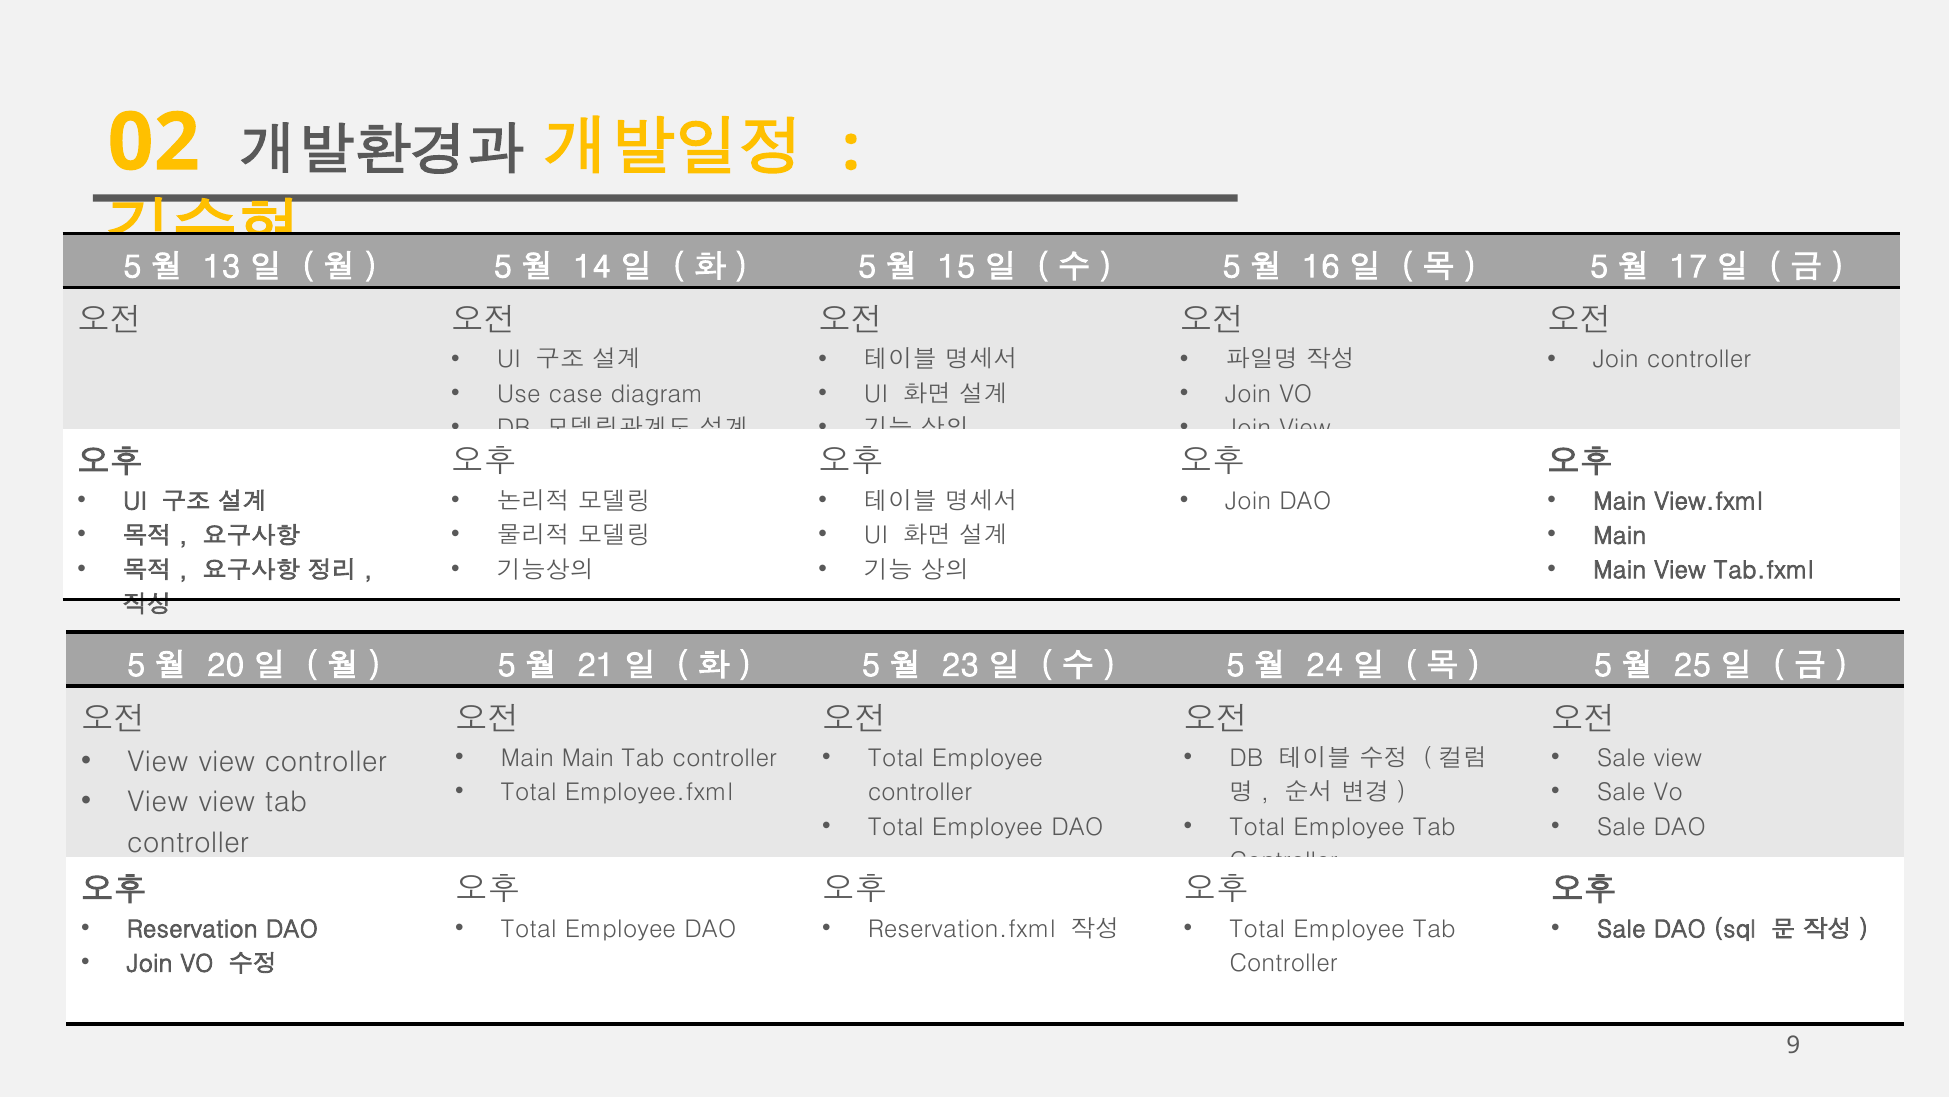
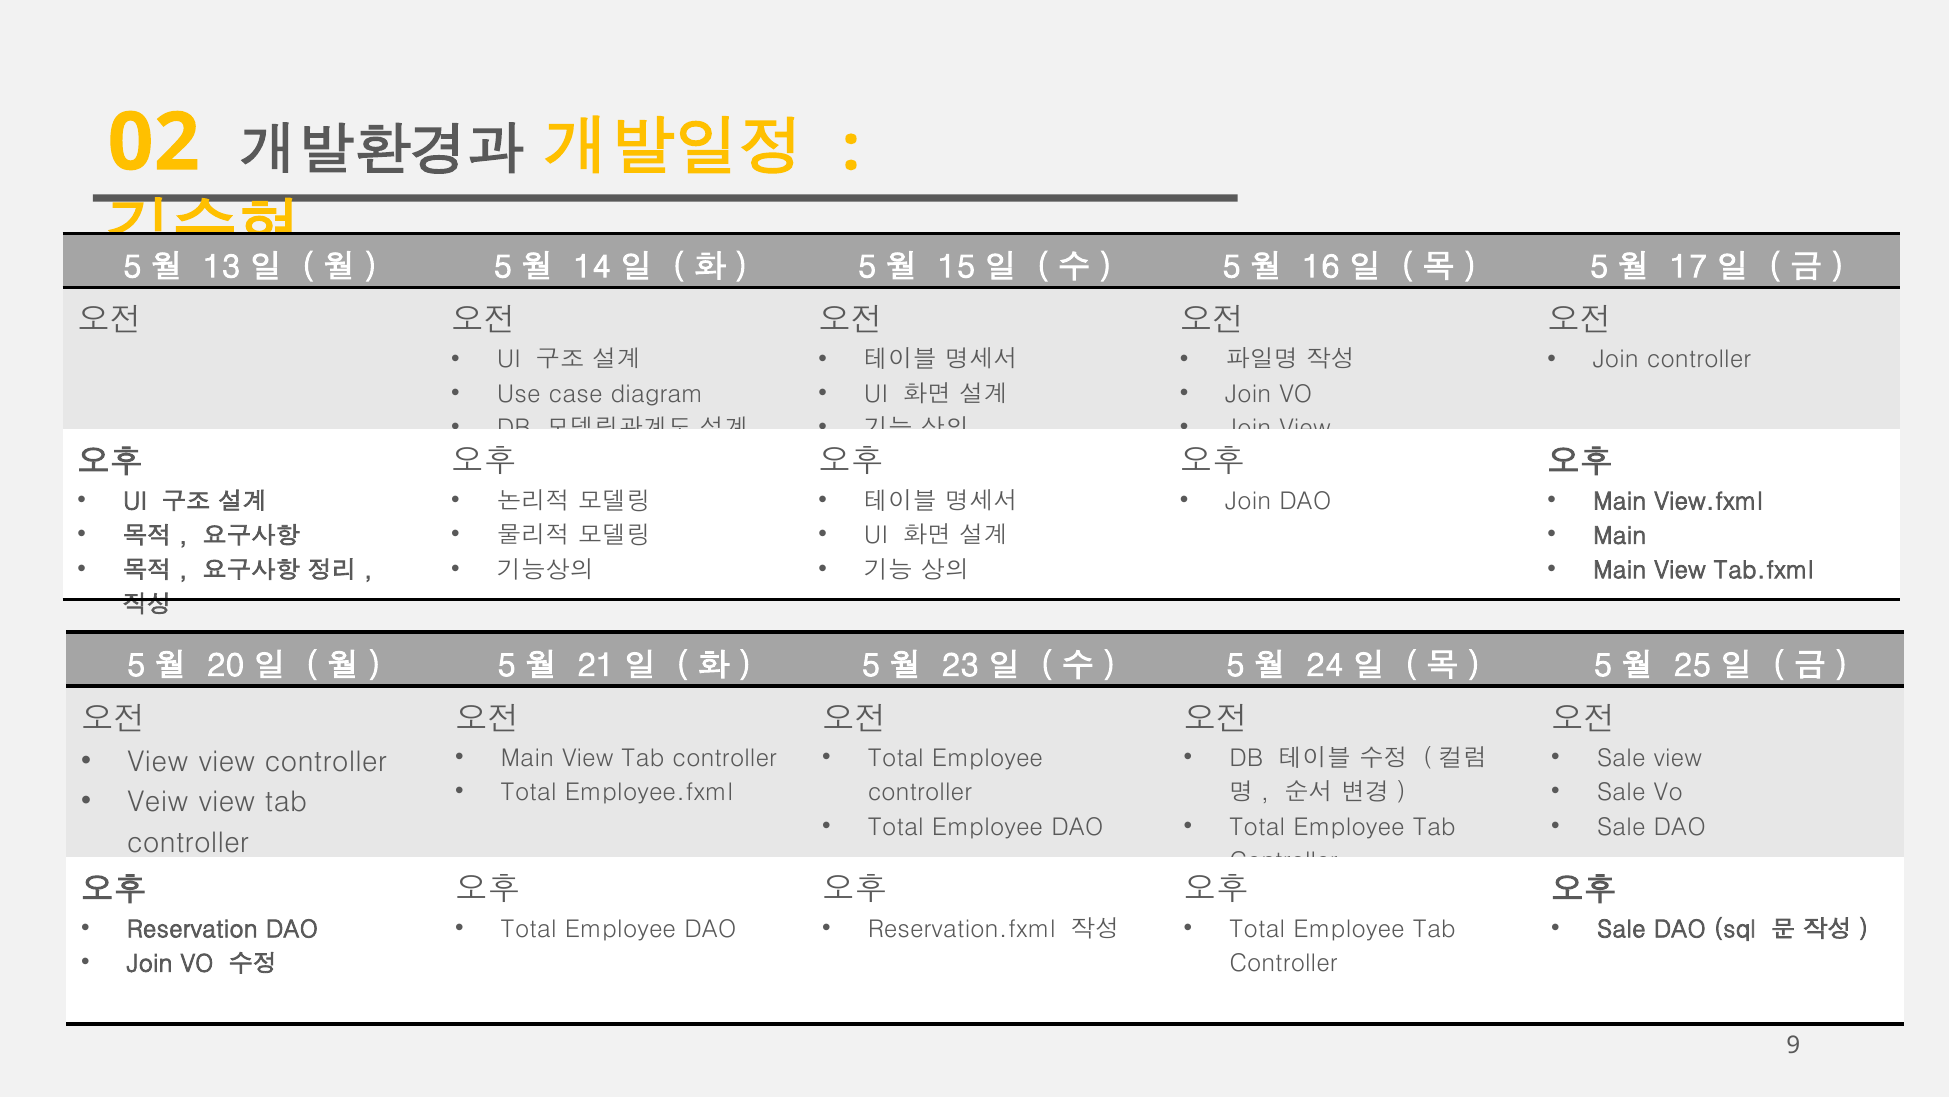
Main at (588, 758): Main -> View
View at (158, 802): View -> Veiw
